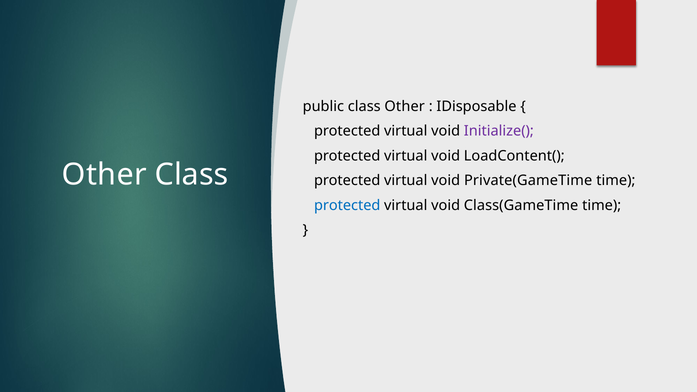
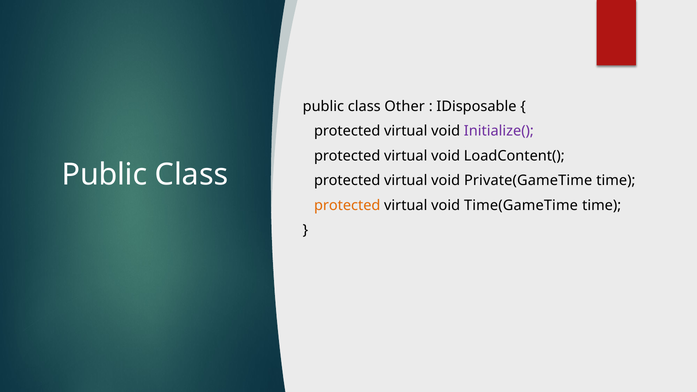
Other at (104, 175): Other -> Public
protected at (347, 205) colour: blue -> orange
Class(GameTime: Class(GameTime -> Time(GameTime
